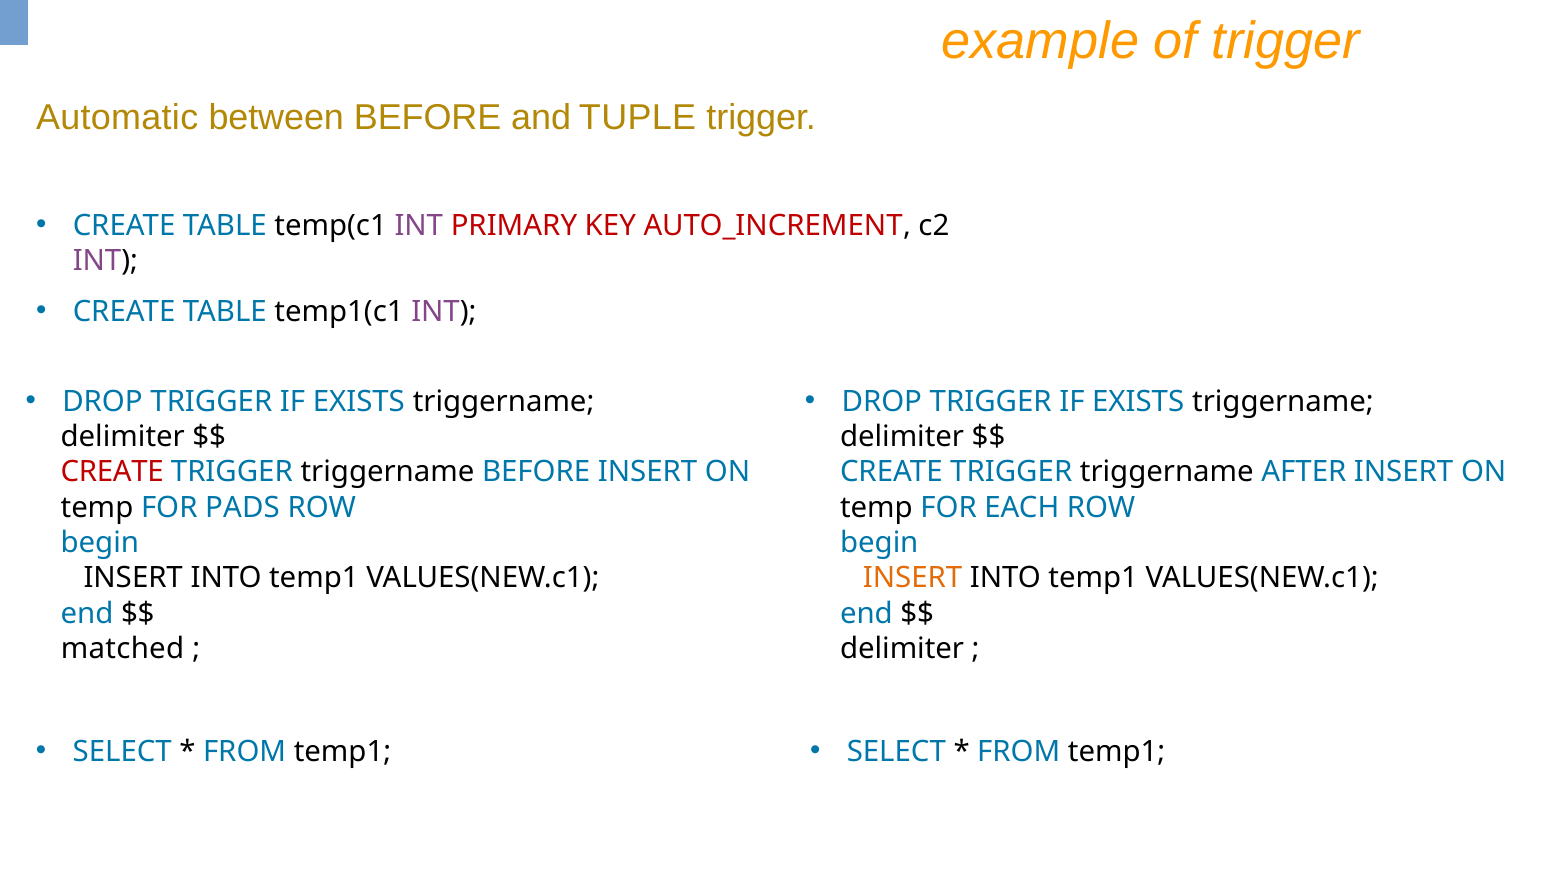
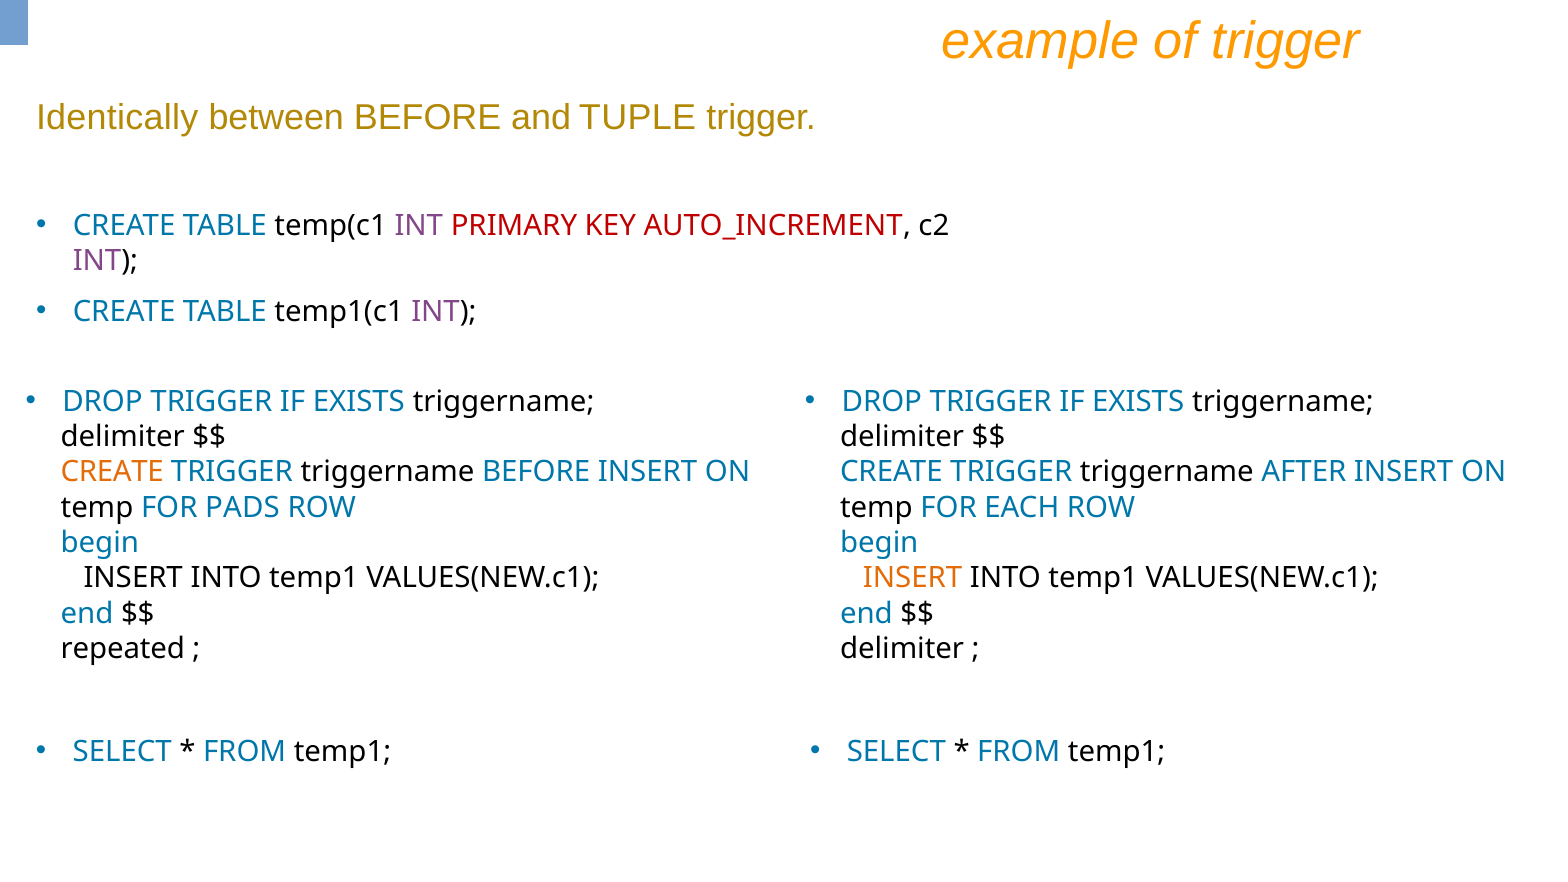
Automatic: Automatic -> Identically
CREATE at (112, 472) colour: red -> orange
matched: matched -> repeated
